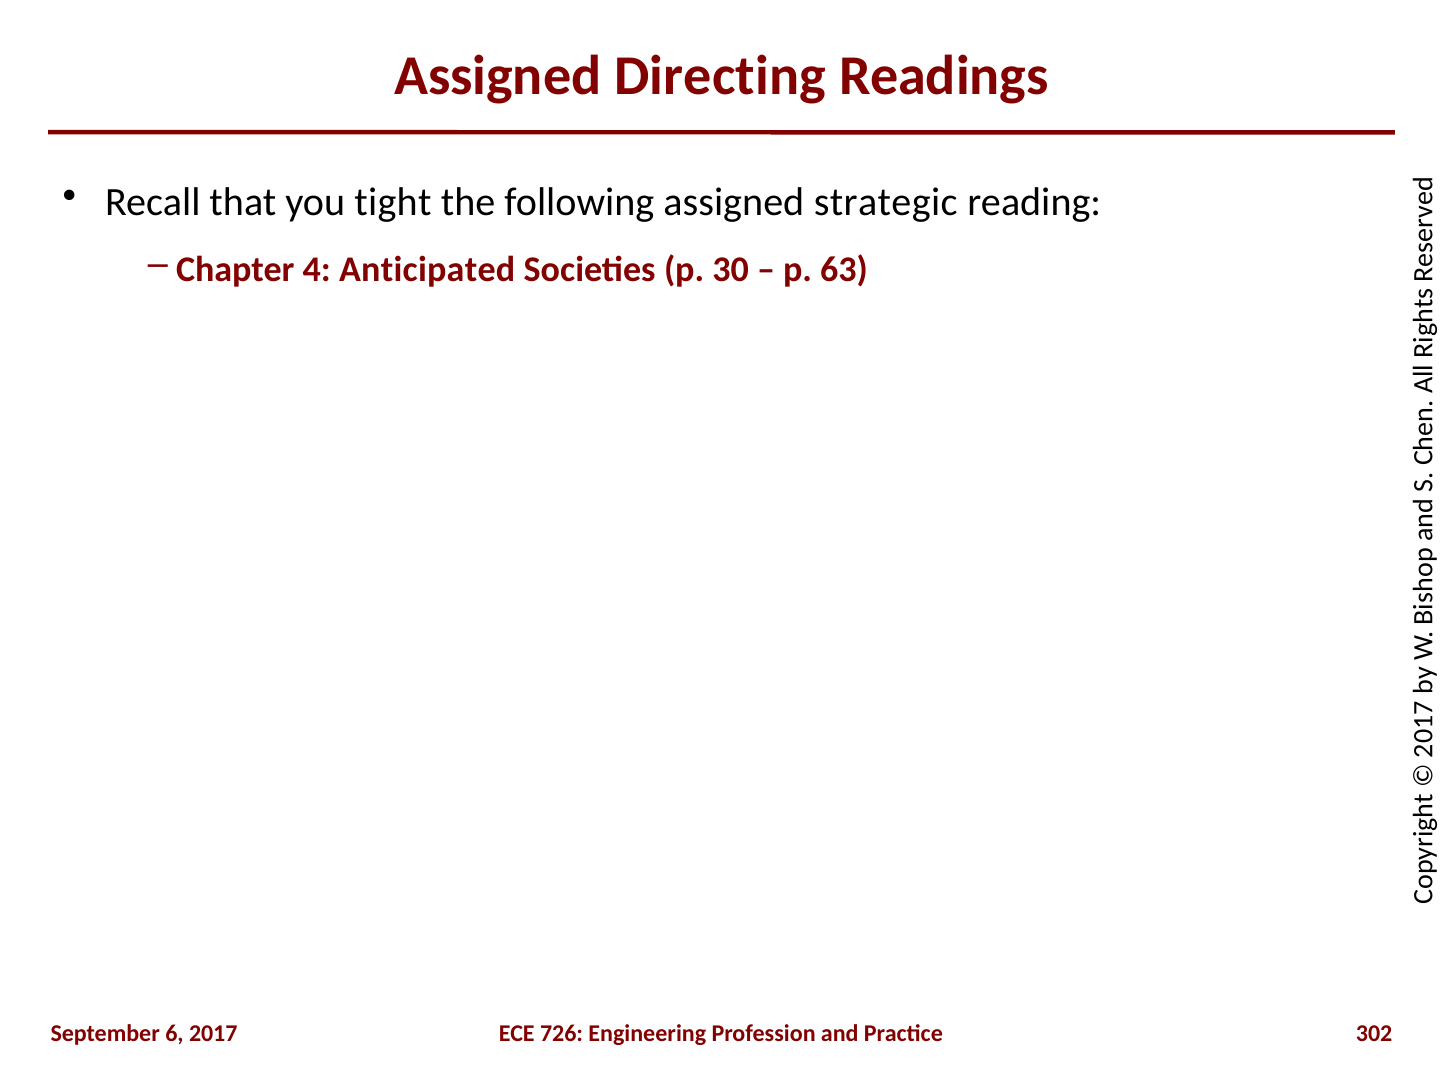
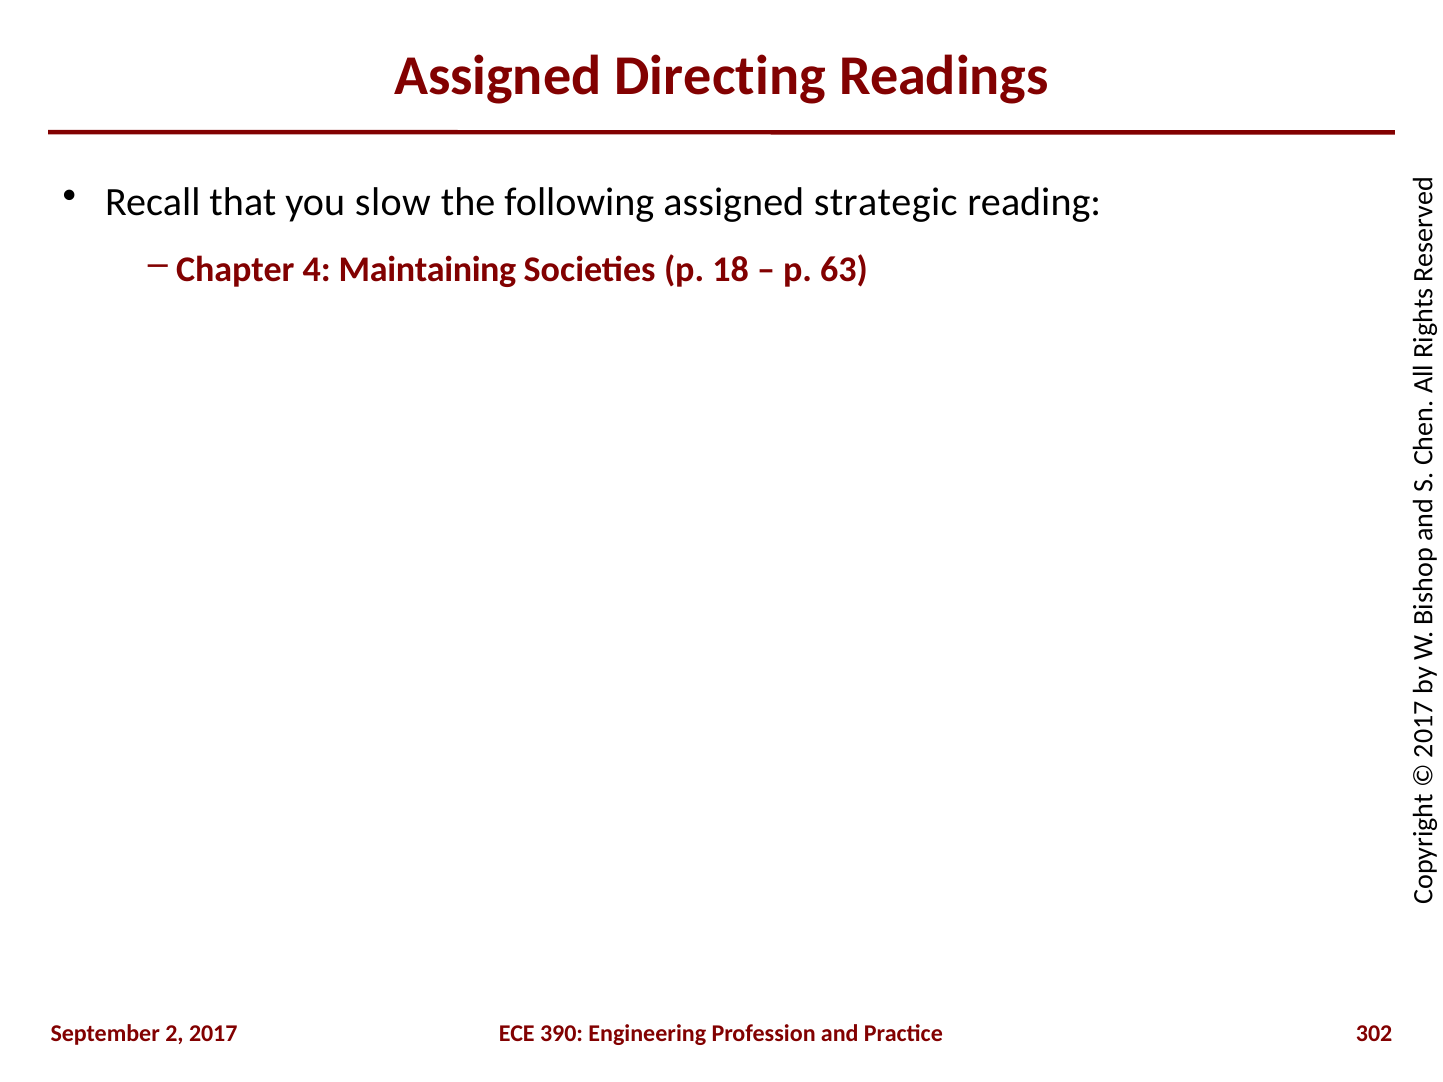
tight: tight -> slow
Anticipated: Anticipated -> Maintaining
30: 30 -> 18
September 6: 6 -> 2
726: 726 -> 390
